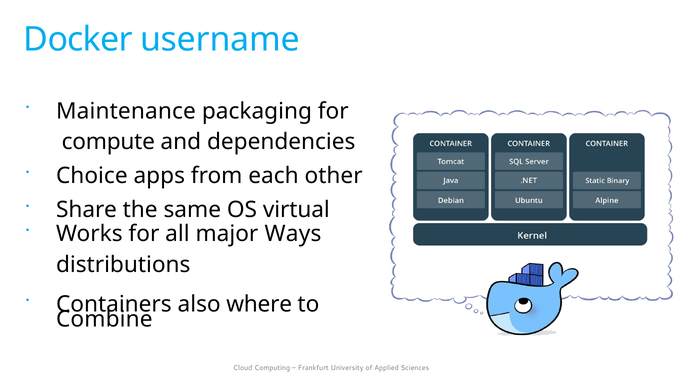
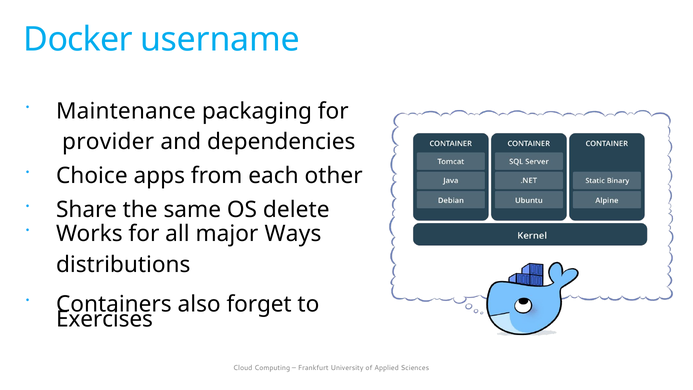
compute: compute -> provider
virtual: virtual -> delete
where: where -> forget
Combine: Combine -> Exercises
